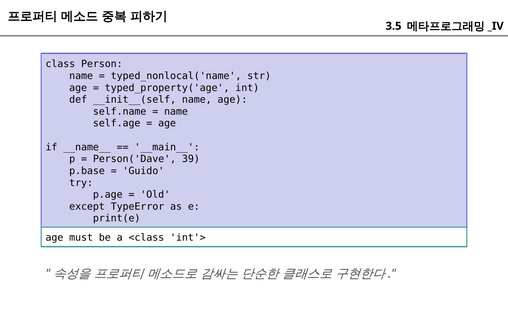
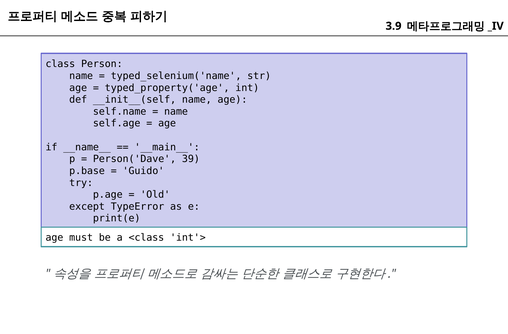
3.5: 3.5 -> 3.9
typed_nonlocal('name: typed_nonlocal('name -> typed_selenium('name
